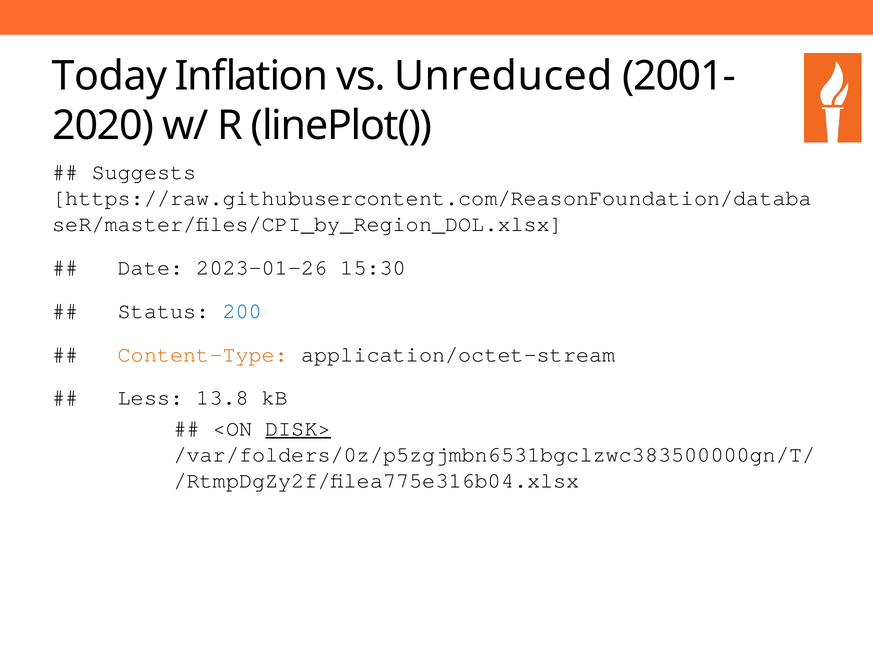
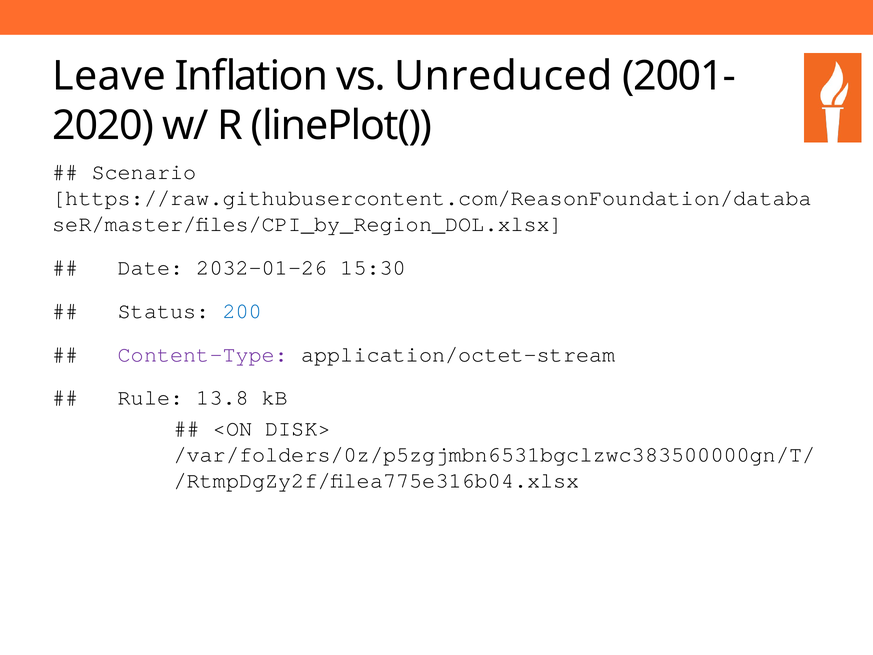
Today: Today -> Leave
Suggests: Suggests -> Scenario
2023-01-26: 2023-01-26 -> 2032-01-26
Content-Type colour: orange -> purple
Less: Less -> Rule
DISK> underline: present -> none
